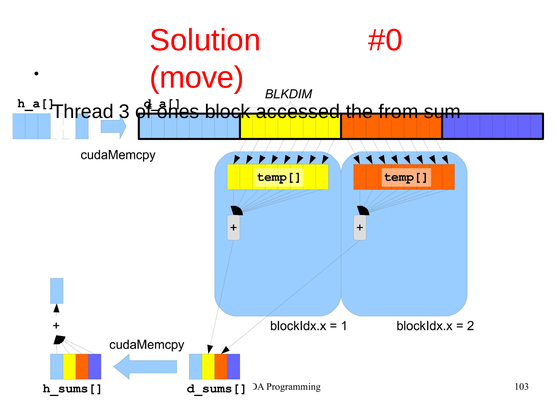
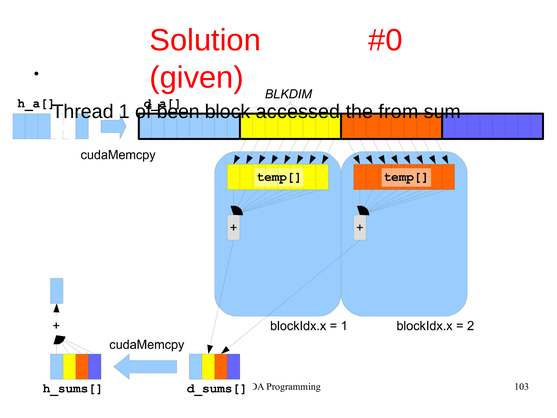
move: move -> given
3: 3 -> 1
ones: ones -> been
